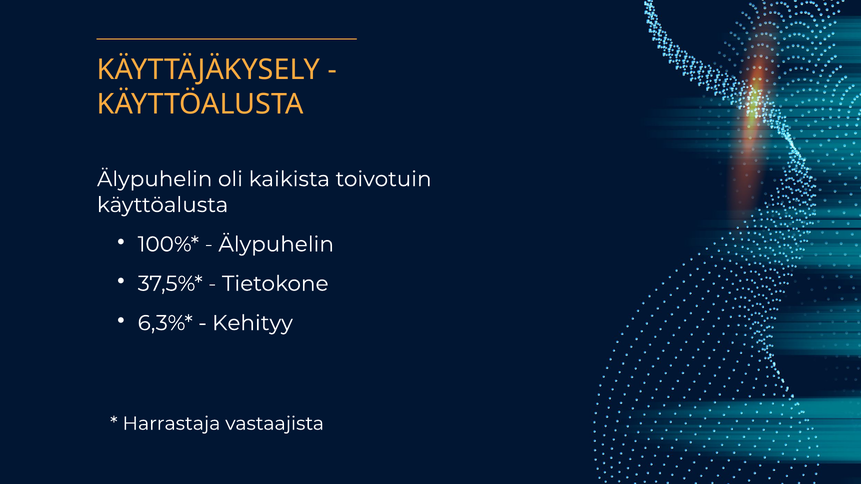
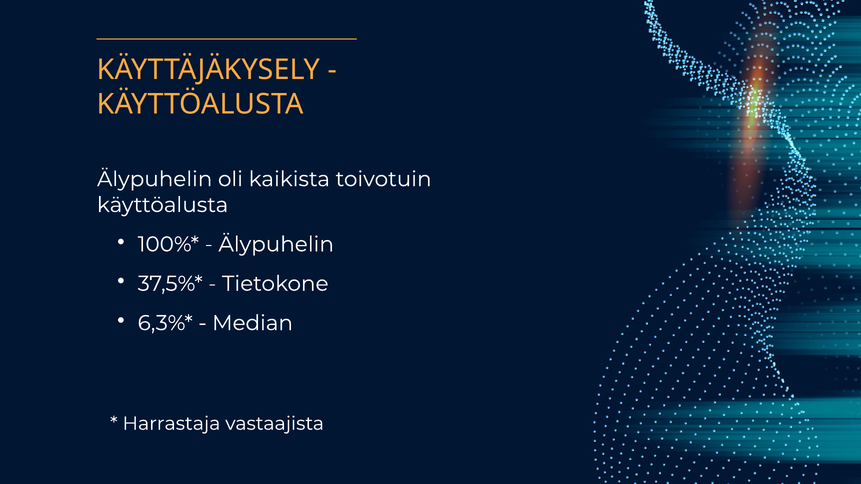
Kehityy: Kehityy -> Median
